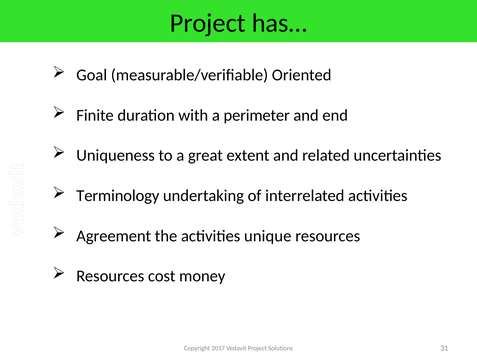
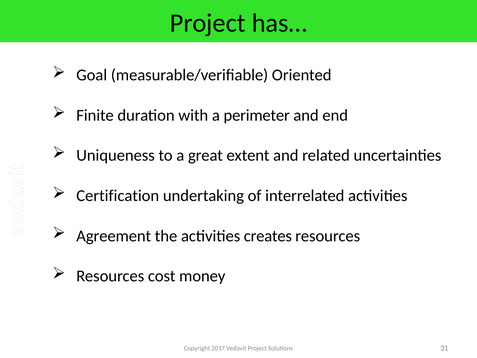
Terminology: Terminology -> Certification
unique: unique -> creates
